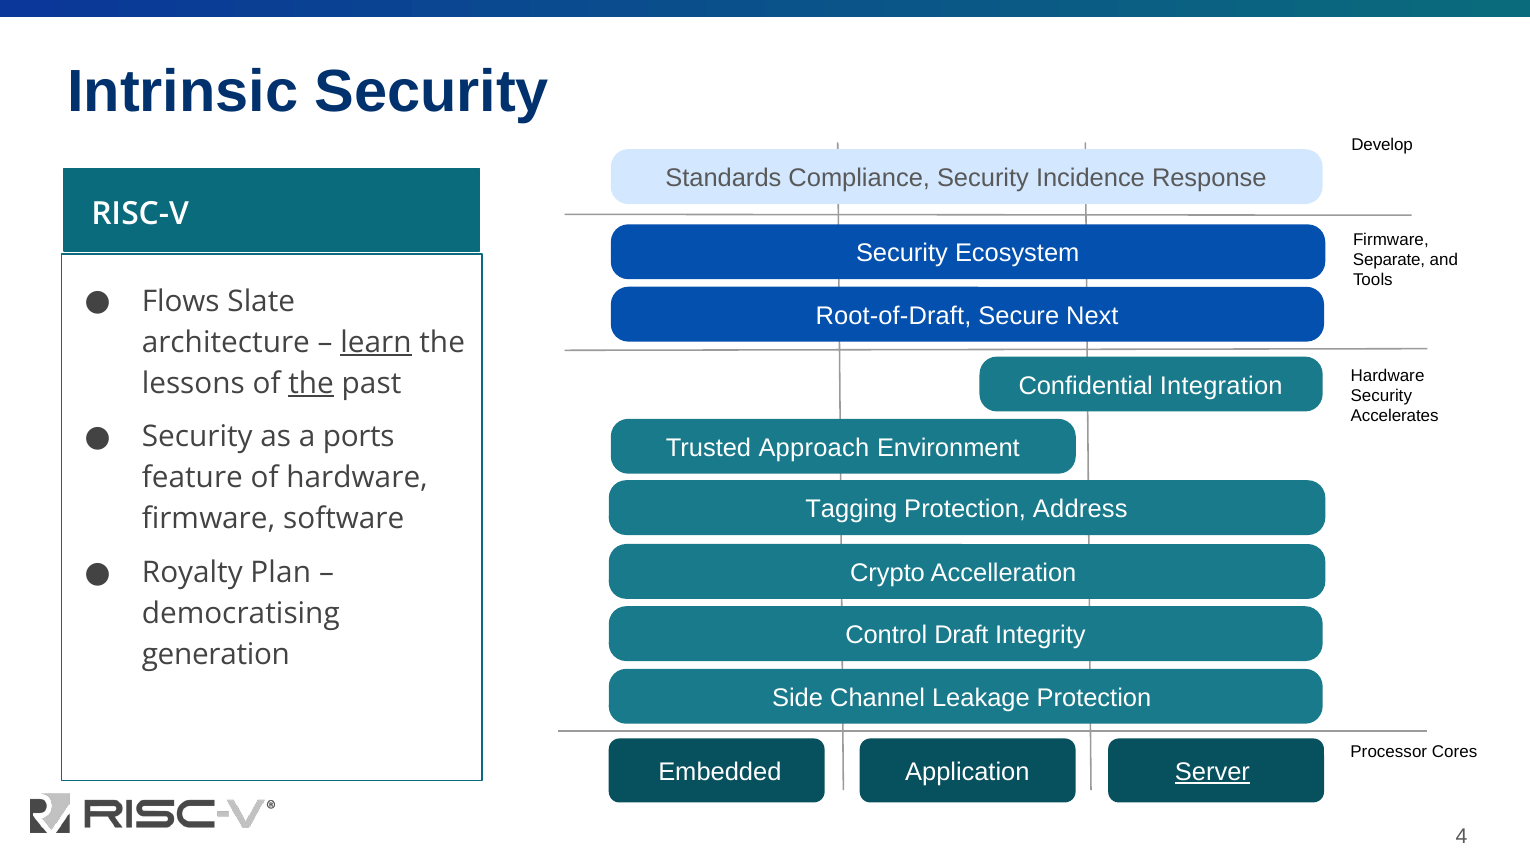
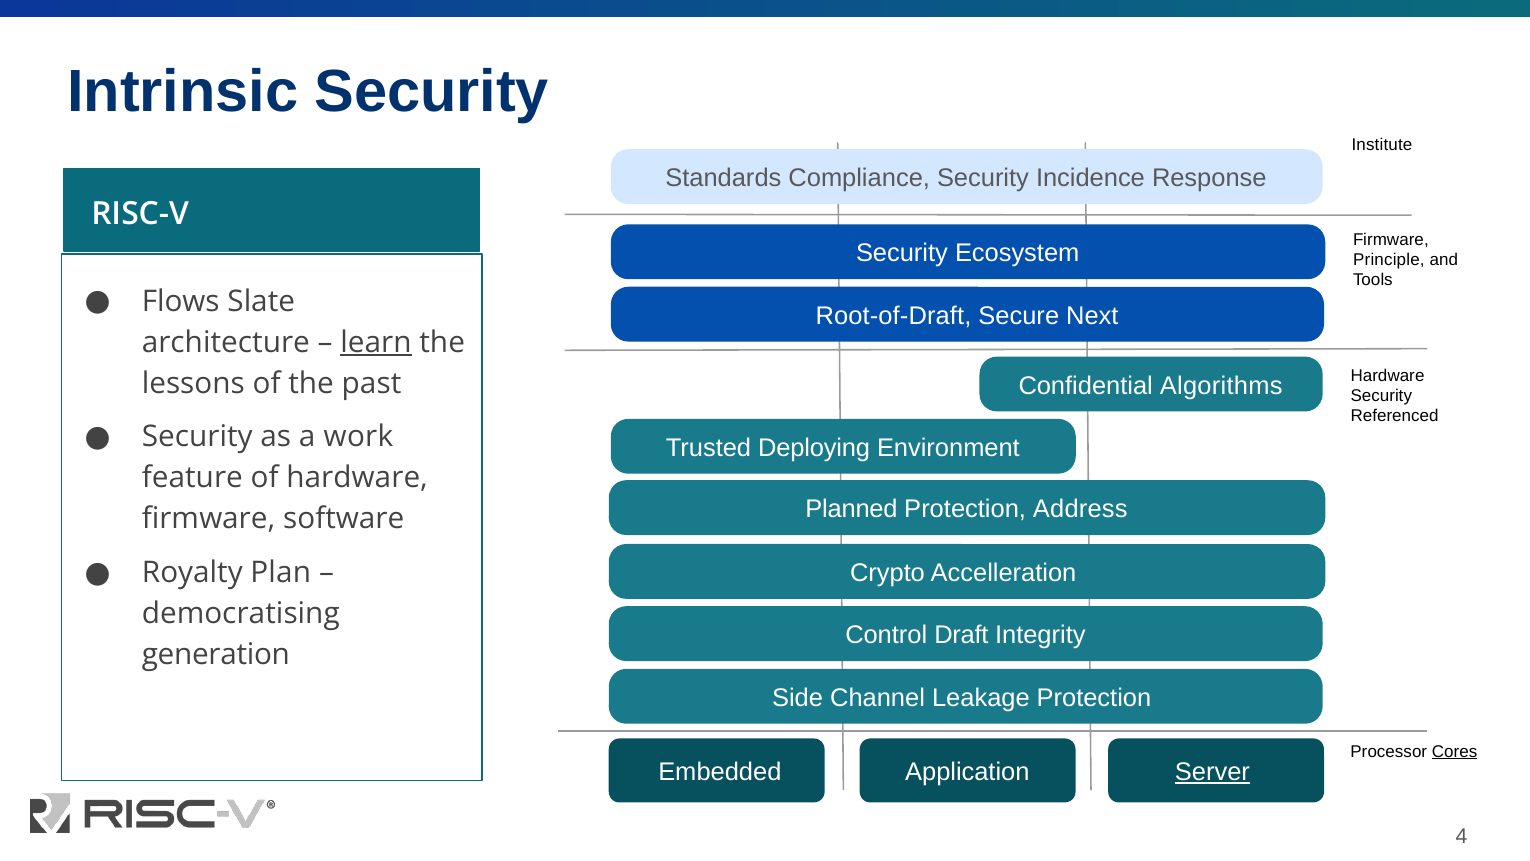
Develop: Develop -> Institute
Separate: Separate -> Principle
the at (311, 383) underline: present -> none
Integration: Integration -> Algorithms
Accelerates: Accelerates -> Referenced
ports: ports -> work
Approach: Approach -> Deploying
Tagging: Tagging -> Planned
Cores underline: none -> present
